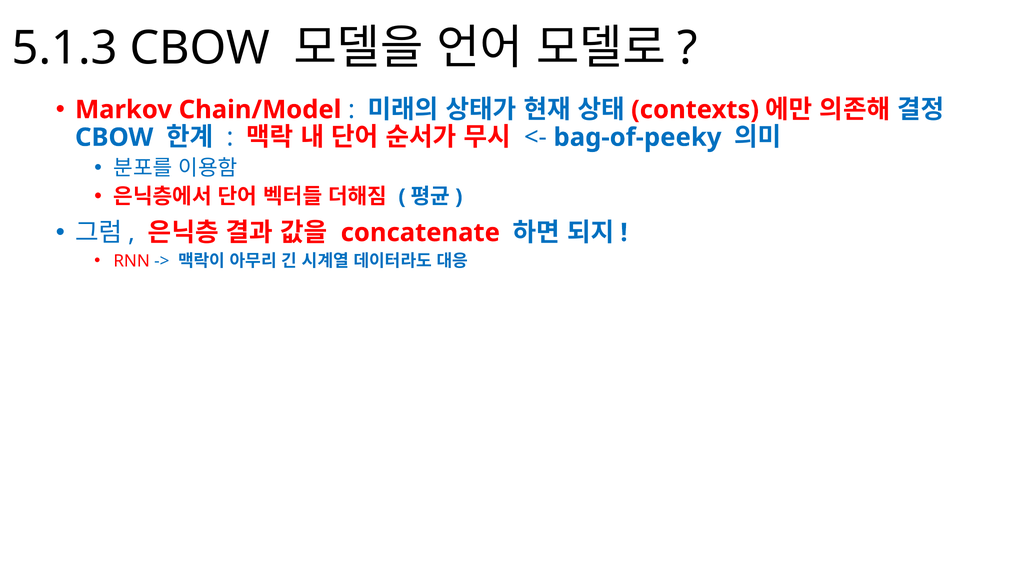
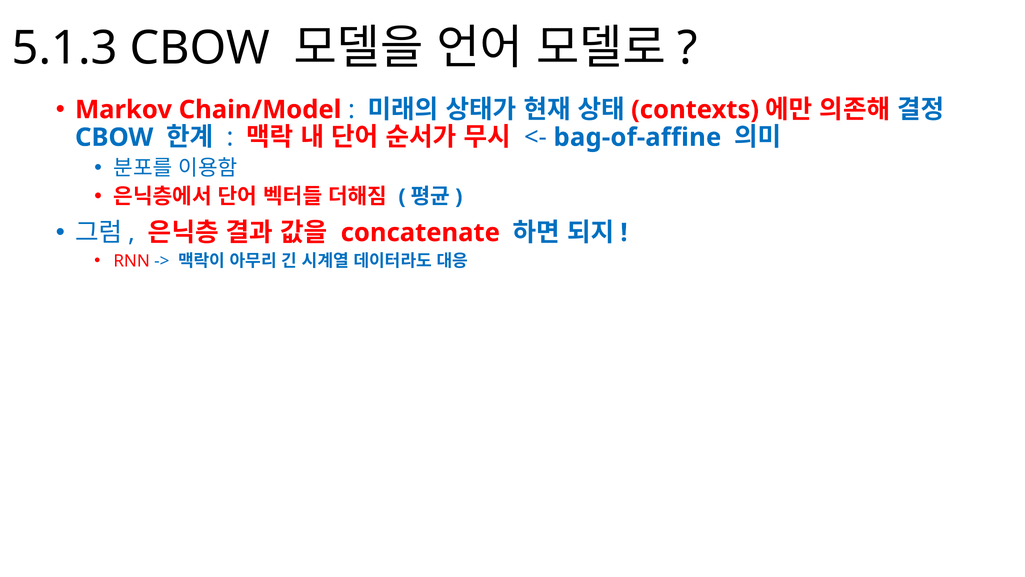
bag-of-peeky: bag-of-peeky -> bag-of-affine
